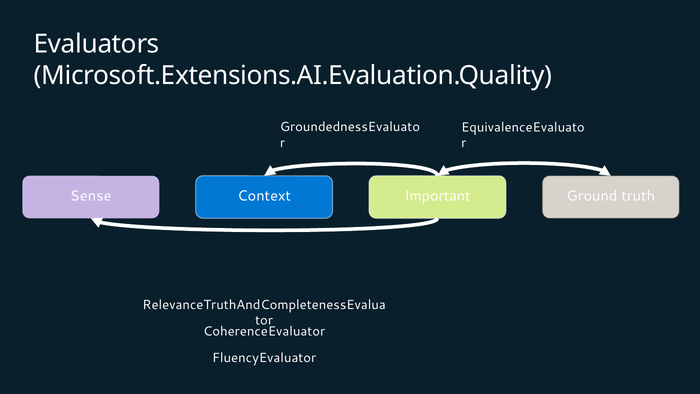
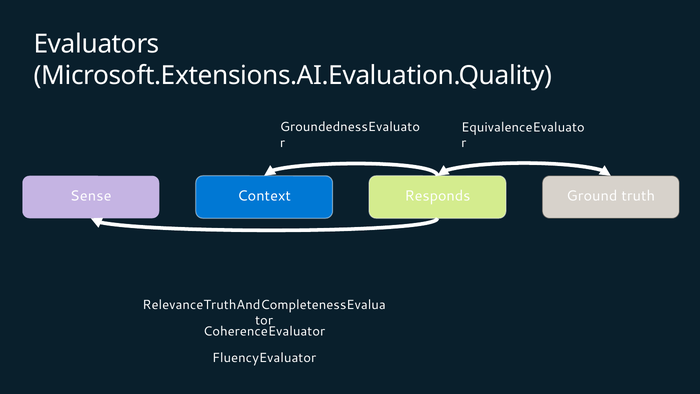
Important: Important -> Responds
